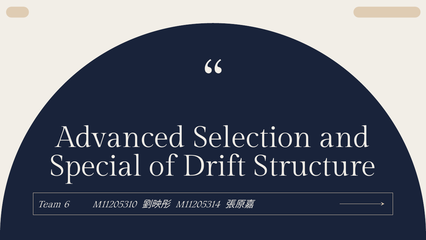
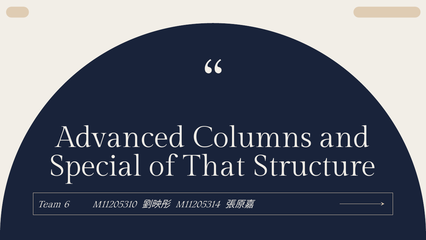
Selection: Selection -> Columns
Drift: Drift -> That
